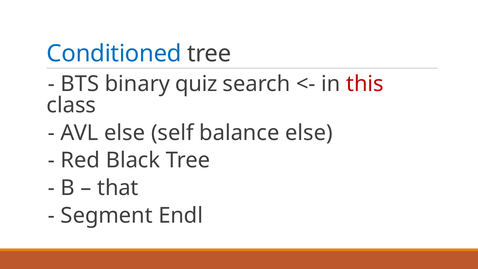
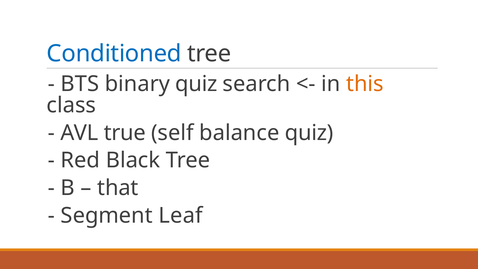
this colour: red -> orange
AVL else: else -> true
balance else: else -> quiz
Endl: Endl -> Leaf
